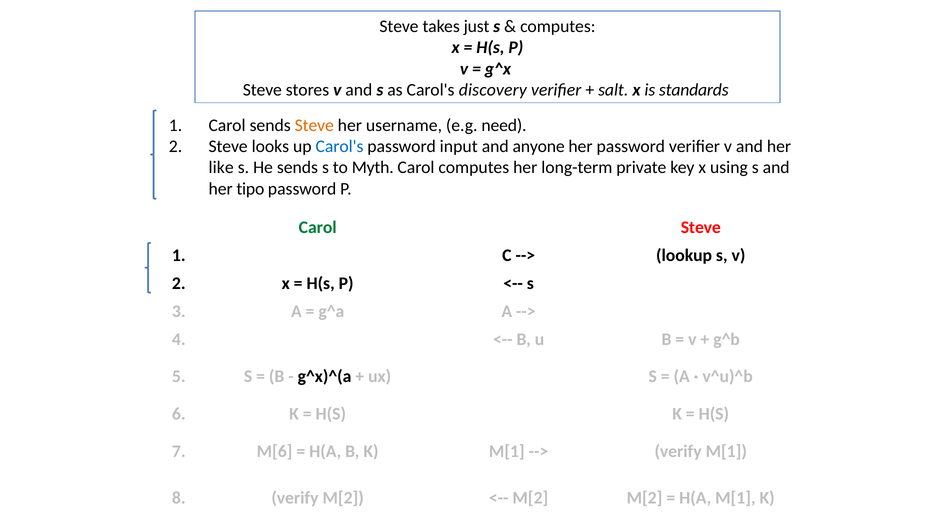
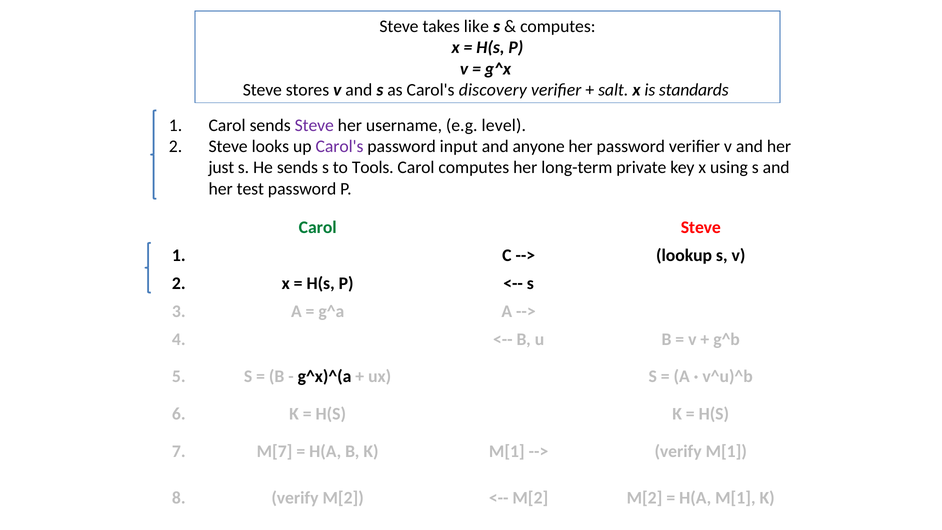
just: just -> like
Steve at (314, 125) colour: orange -> purple
need: need -> level
Carol's at (339, 146) colour: blue -> purple
like: like -> just
Myth: Myth -> Tools
tipo: tipo -> test
M[6: M[6 -> M[7
